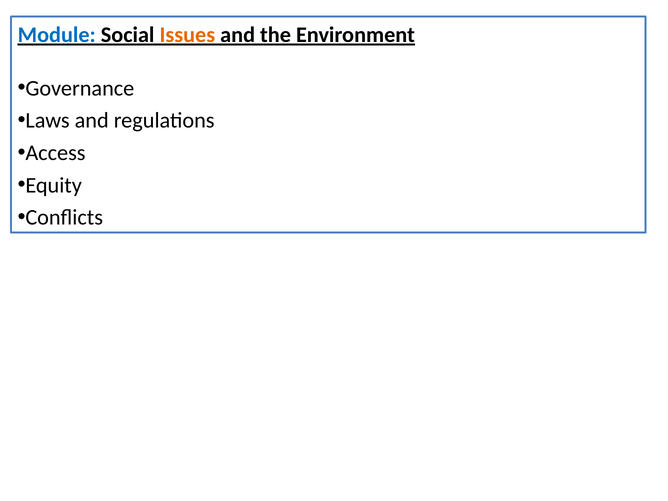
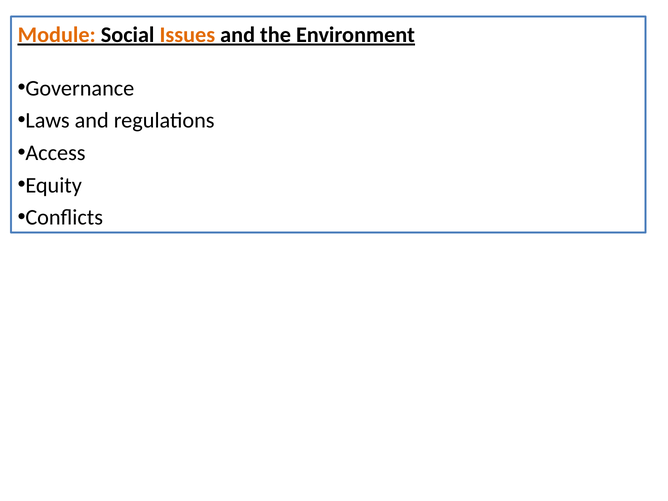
Module colour: blue -> orange
